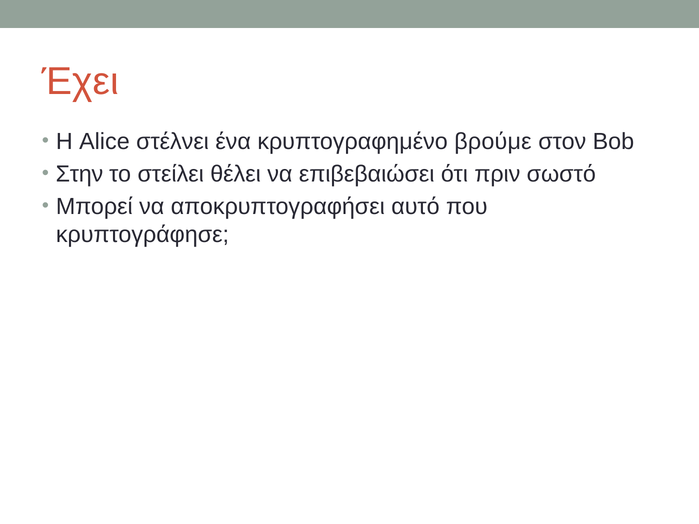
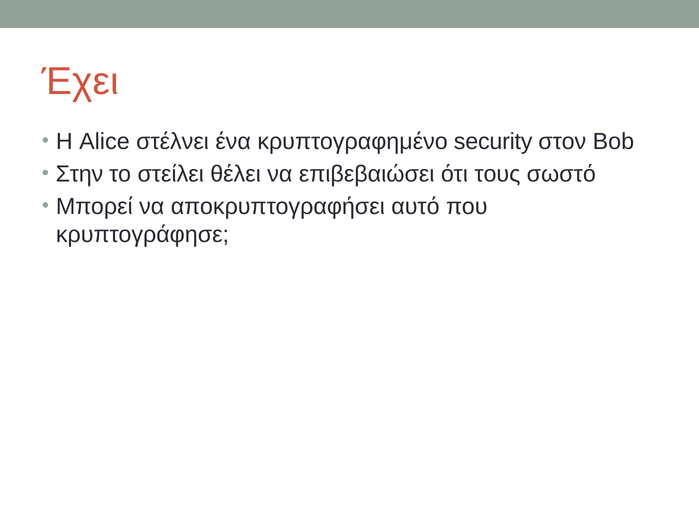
βρούμε: βρούμε -> security
πριν: πριν -> τους
